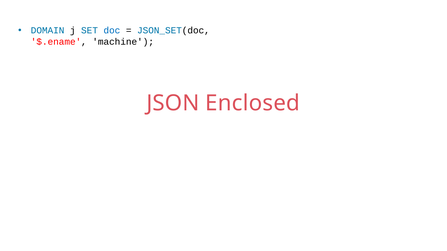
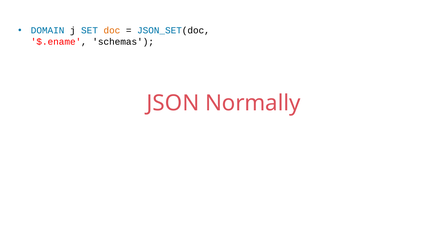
doc colour: blue -> orange
machine: machine -> schemas
Enclosed: Enclosed -> Normally
